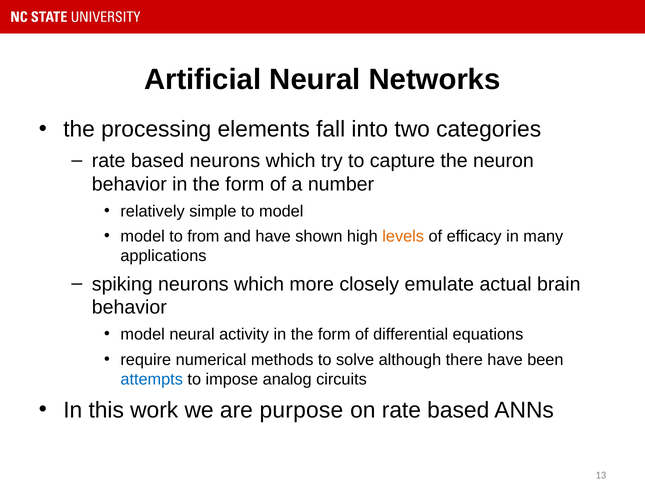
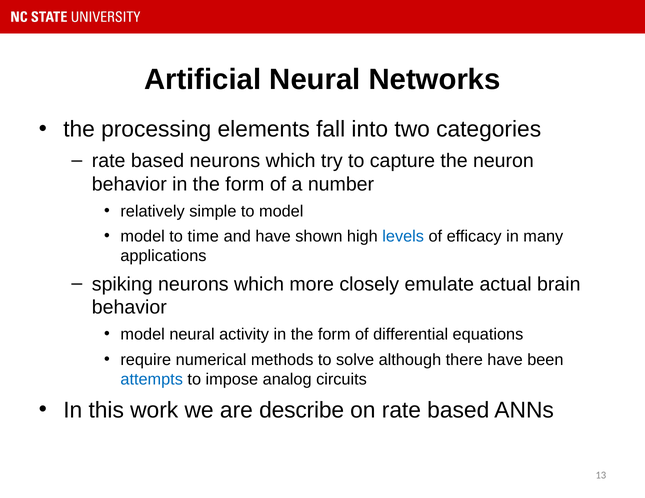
from: from -> time
levels colour: orange -> blue
purpose: purpose -> describe
